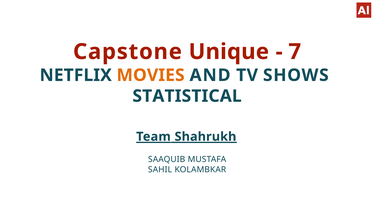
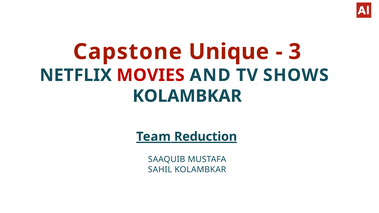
7: 7 -> 3
MOVIES colour: orange -> red
STATISTICAL at (187, 96): STATISTICAL -> KOLAMBKAR
Shahrukh: Shahrukh -> Reduction
